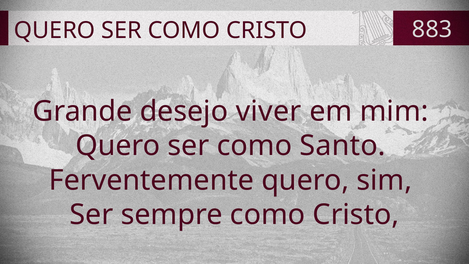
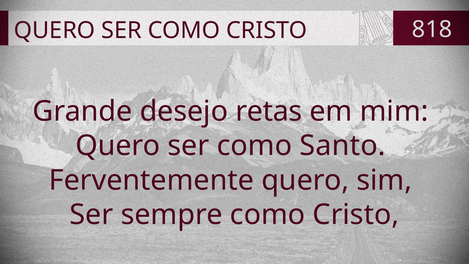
883: 883 -> 818
viver: viver -> retas
